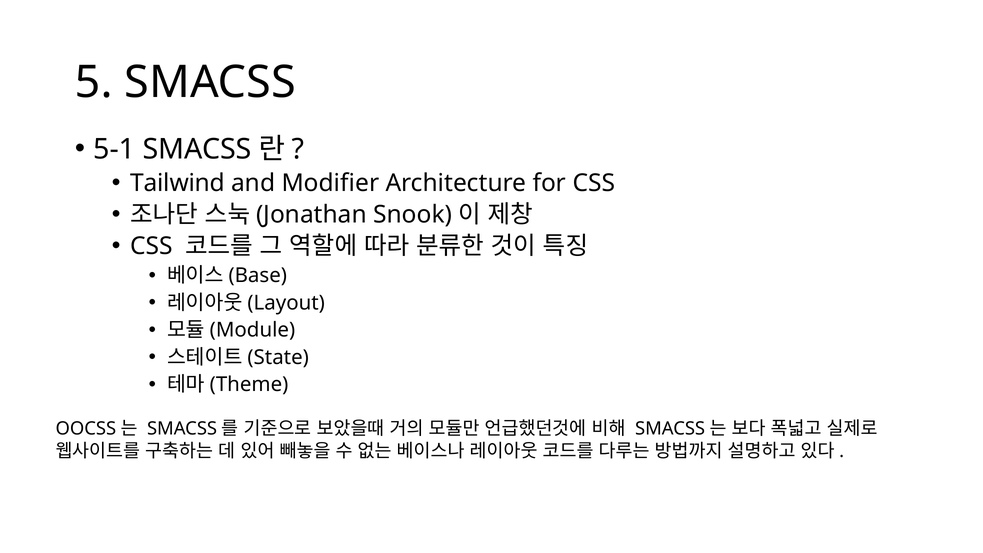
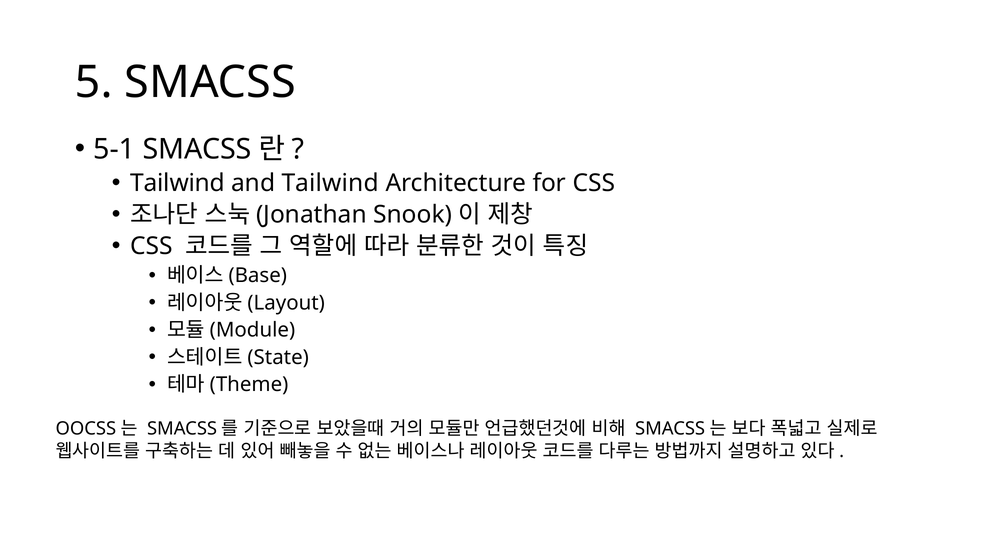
and Modifier: Modifier -> Tailwind
